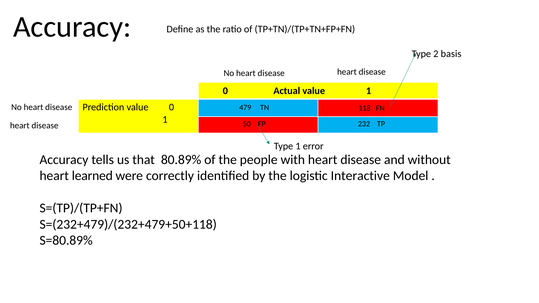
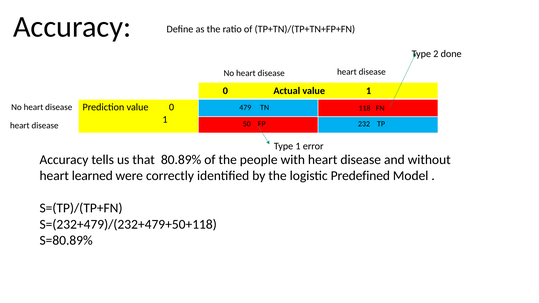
basis: basis -> done
Interactive: Interactive -> Predefined
